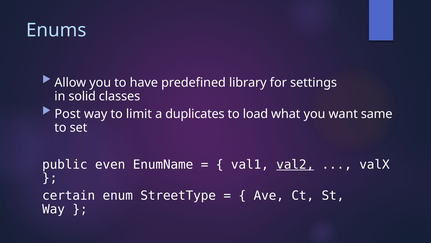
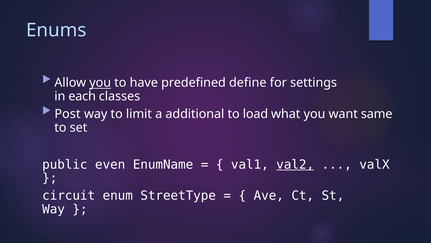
you at (100, 83) underline: none -> present
library: library -> define
solid: solid -> each
duplicates: duplicates -> additional
certain: certain -> circuit
